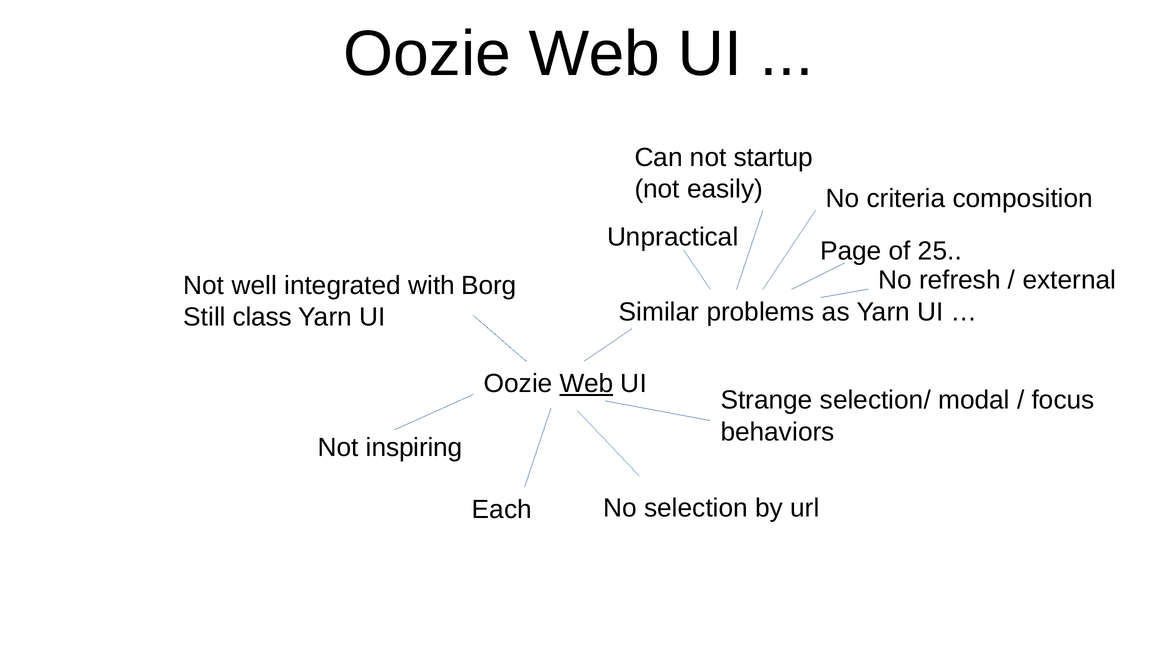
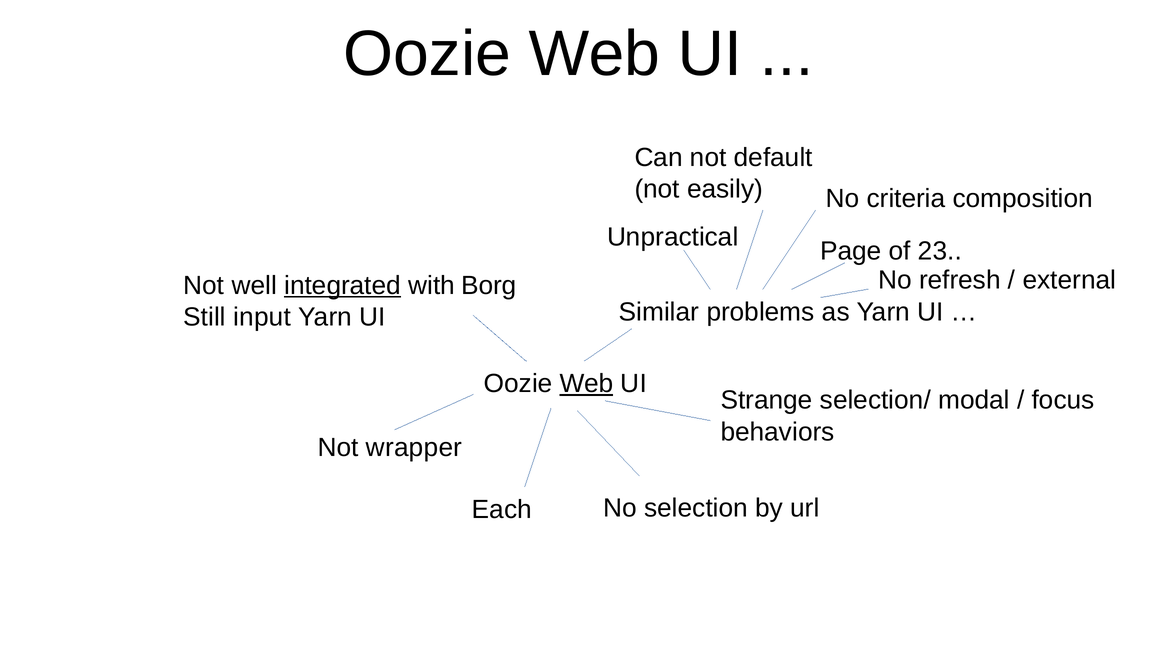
startup: startup -> default
25: 25 -> 23
integrated underline: none -> present
class: class -> input
inspiring: inspiring -> wrapper
